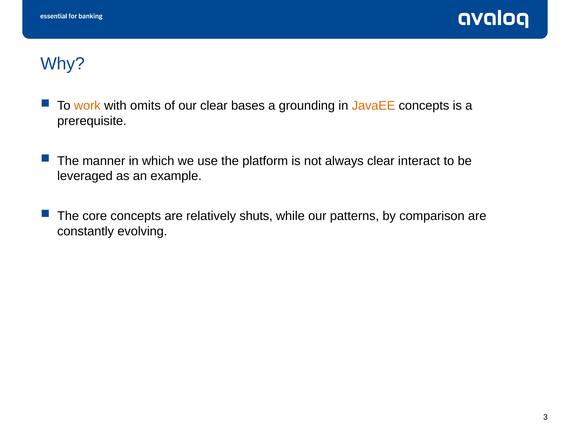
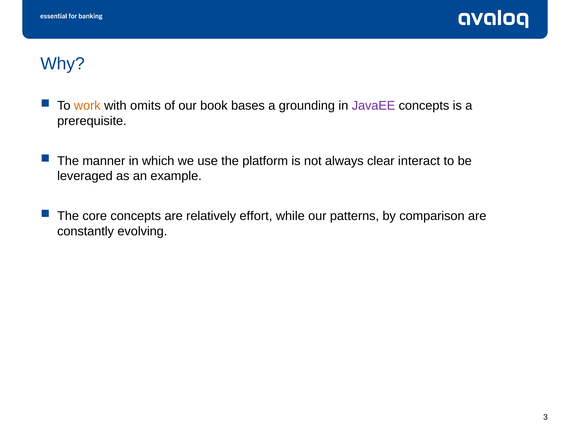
our clear: clear -> book
JavaEE colour: orange -> purple
shuts: shuts -> effort
